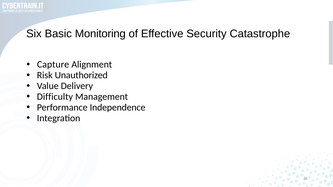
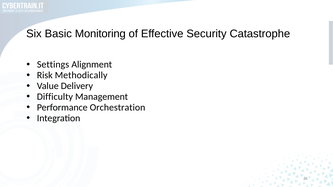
Capture: Capture -> Settings
Unauthorized: Unauthorized -> Methodically
Independence: Independence -> Orchestration
